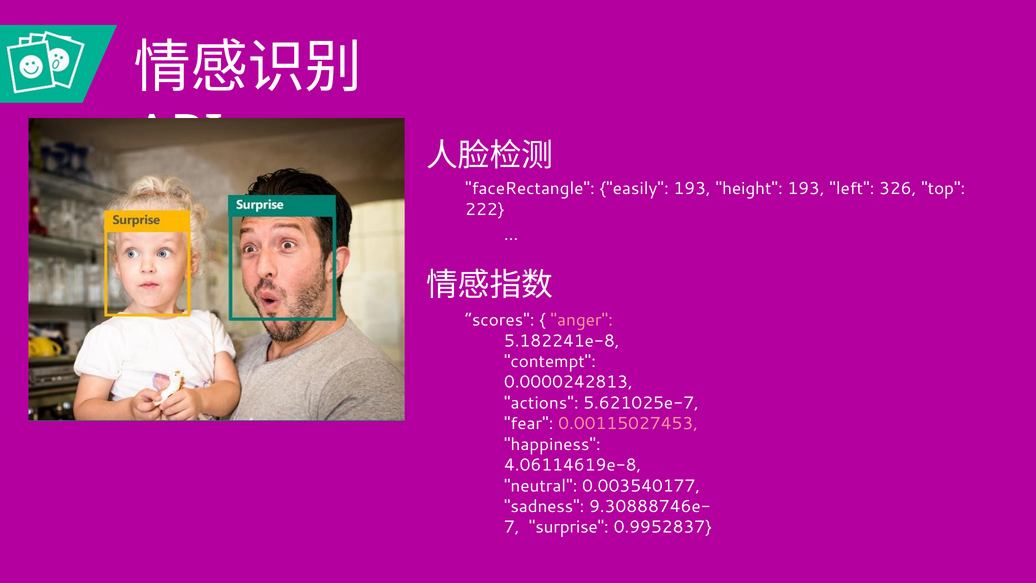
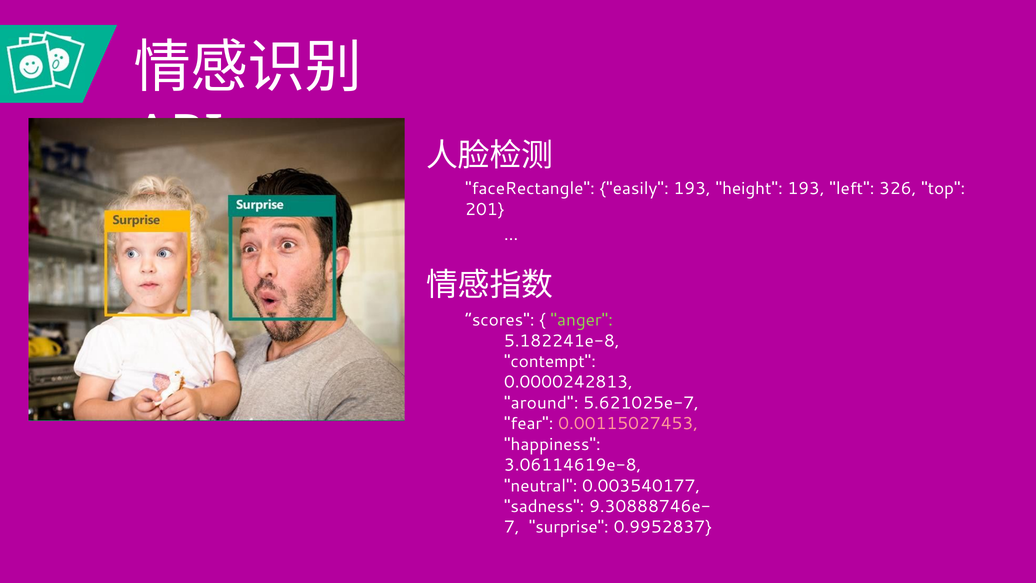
222: 222 -> 201
anger colour: pink -> light green
actions: actions -> around
4.06114619e-8: 4.06114619e-8 -> 3.06114619e-8
